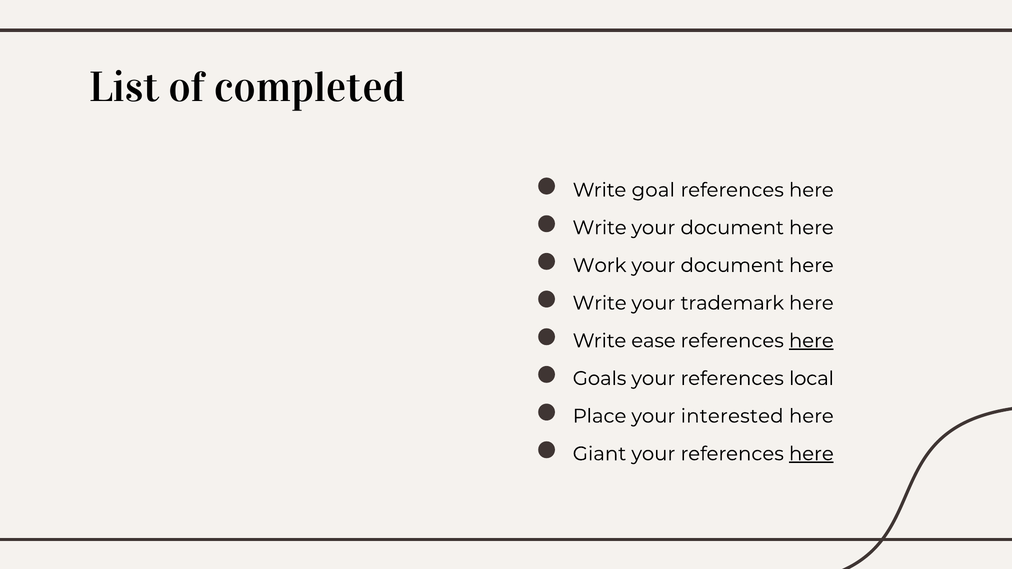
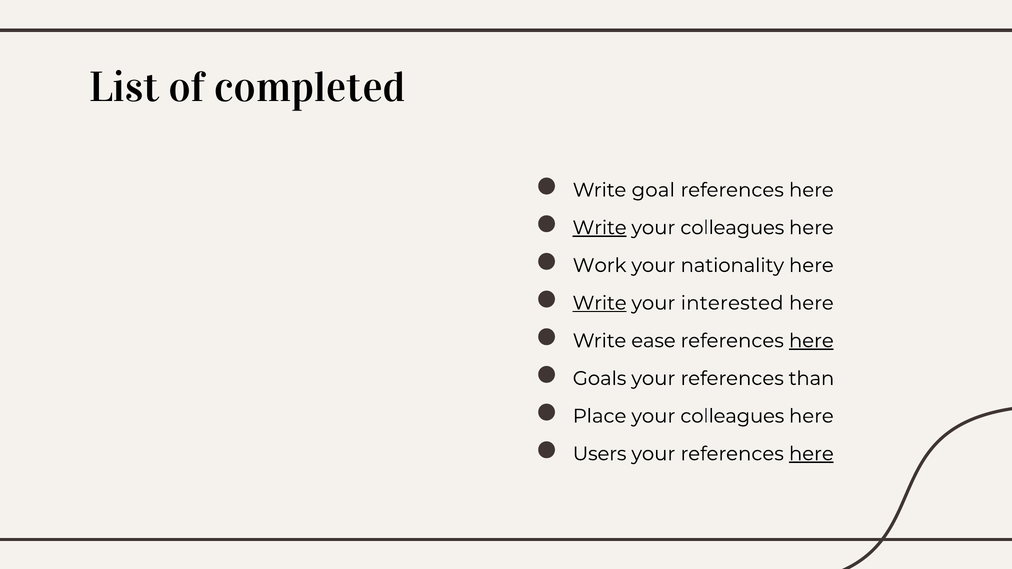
Write at (600, 228) underline: none -> present
document at (732, 228): document -> colleagues
document at (732, 266): document -> nationality
Write at (600, 303) underline: none -> present
trademark: trademark -> interested
local: local -> than
interested at (732, 416): interested -> colleagues
Giant: Giant -> Users
